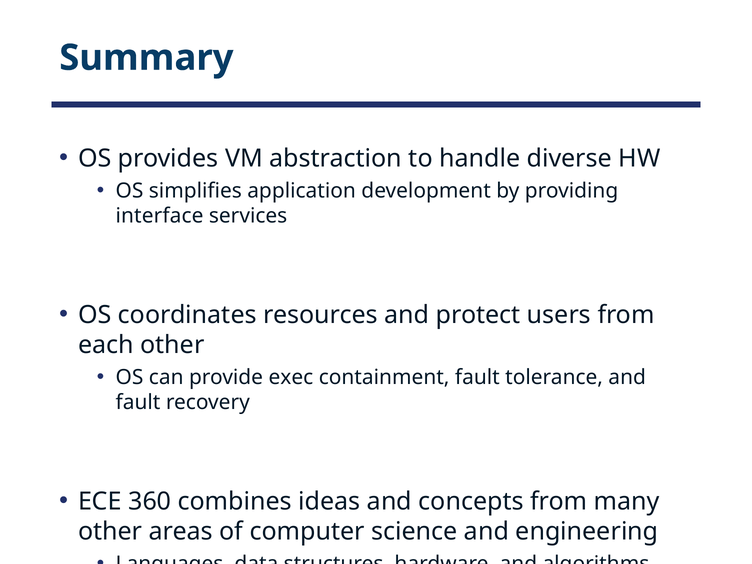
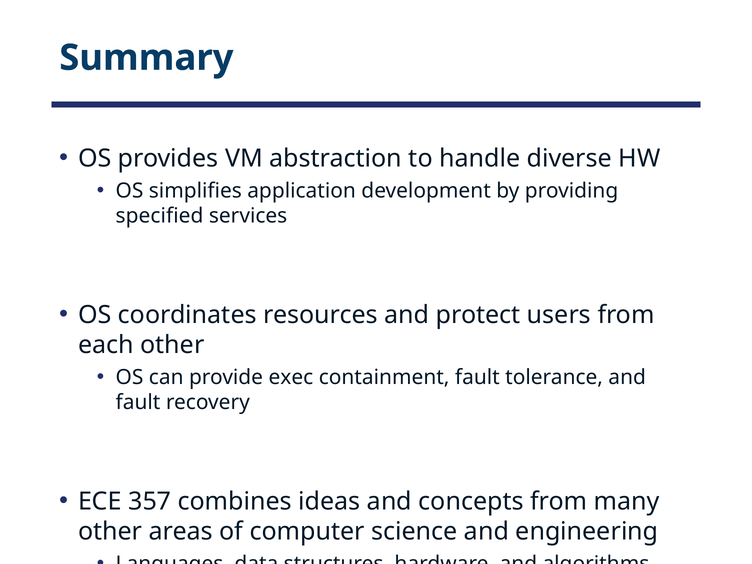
interface: interface -> specified
360: 360 -> 357
